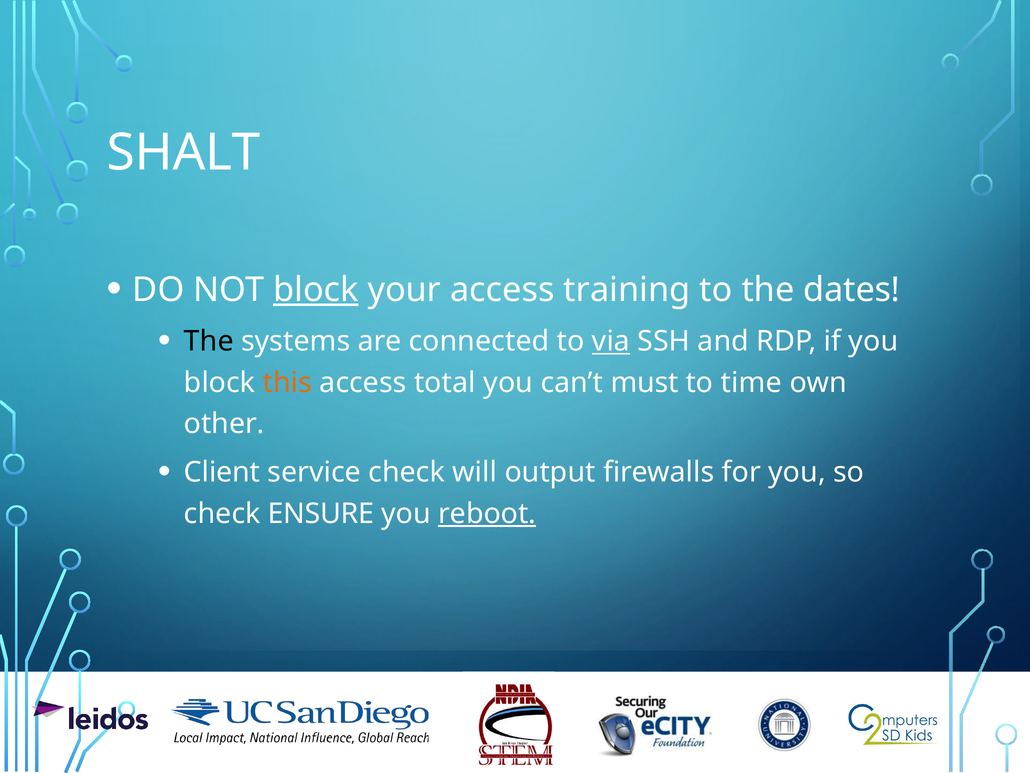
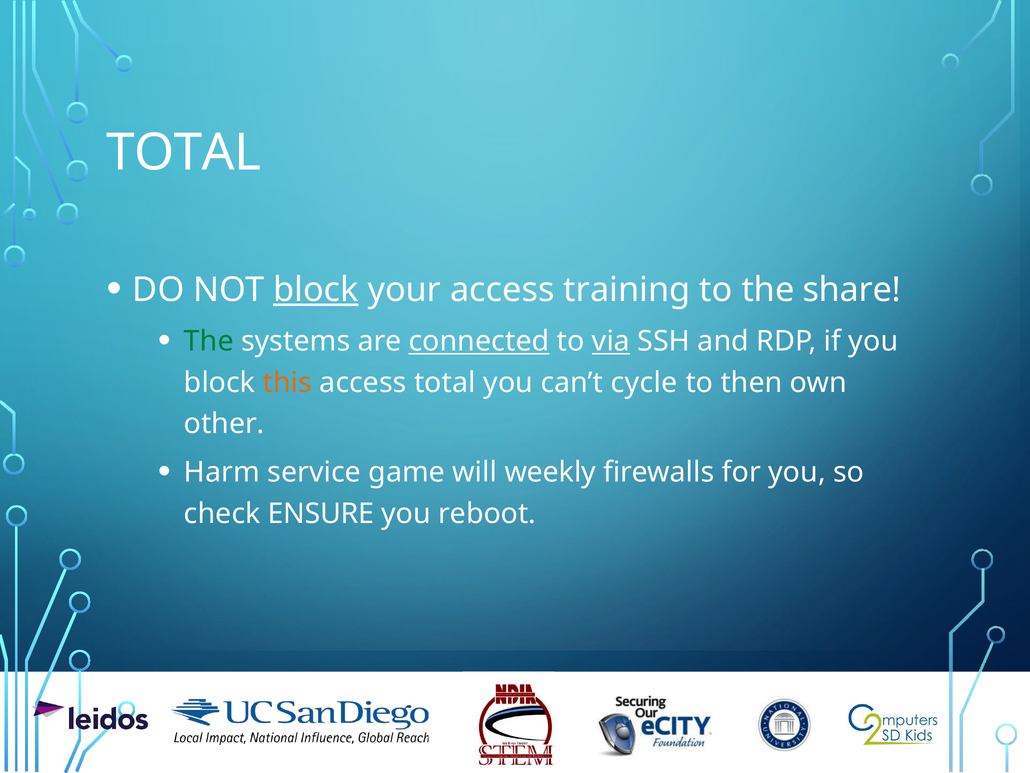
SHALT at (184, 153): SHALT -> TOTAL
dates: dates -> share
The at (209, 341) colour: black -> green
connected underline: none -> present
must: must -> cycle
time: time -> then
Client: Client -> Harm
service check: check -> game
output: output -> weekly
reboot underline: present -> none
